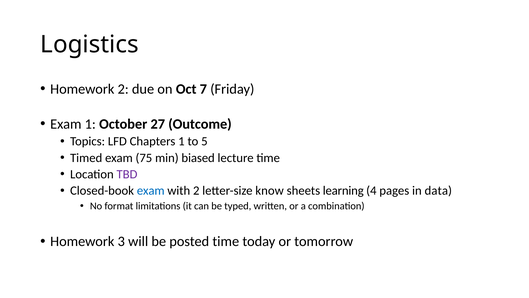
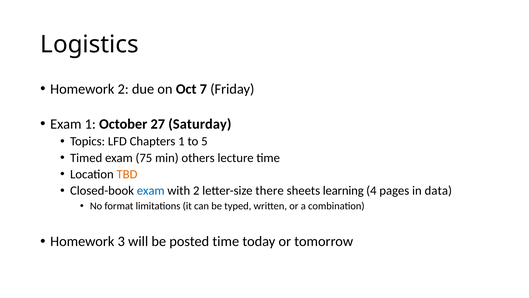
27 Outcome: Outcome -> Saturday
biased: biased -> others
TBD colour: purple -> orange
know: know -> there
